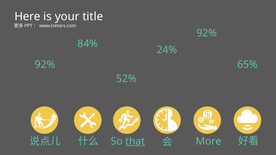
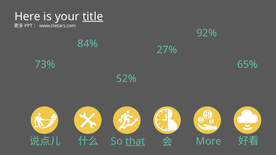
title underline: none -> present
24%: 24% -> 27%
92% at (45, 65): 92% -> 73%
